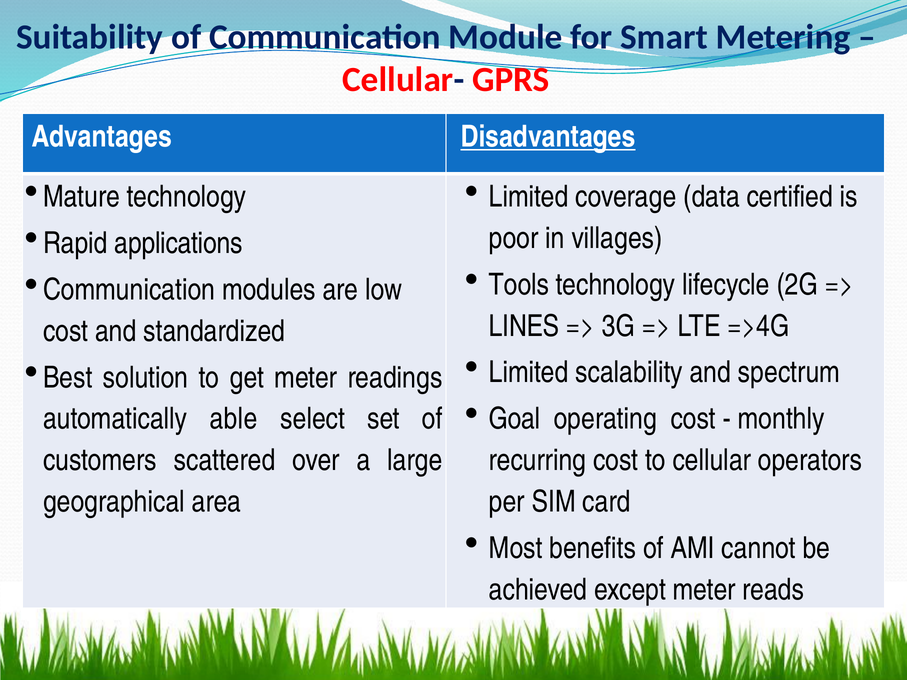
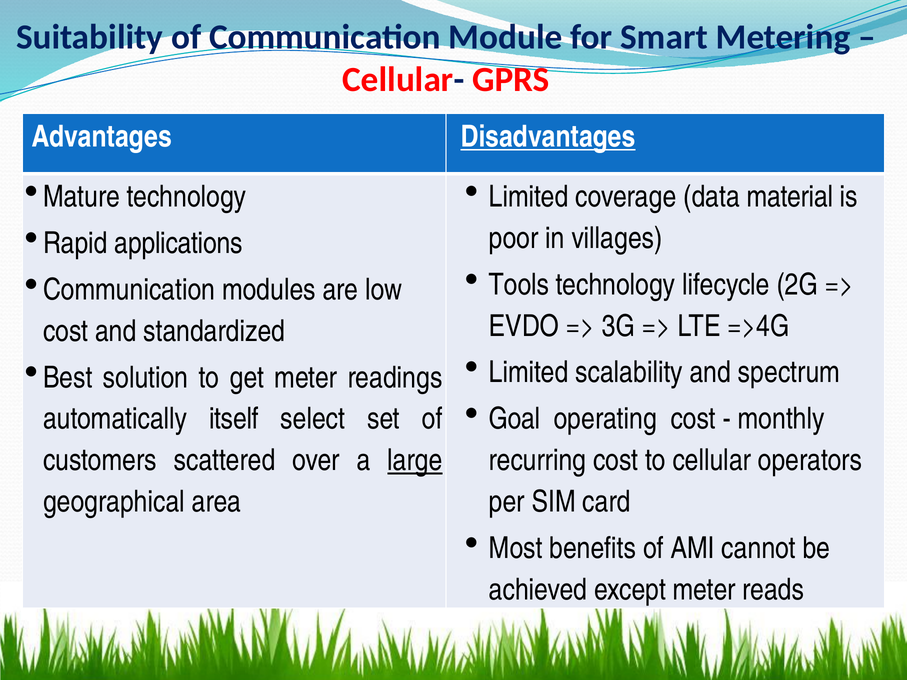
certified: certified -> material
LINES: LINES -> EVDO
able: able -> itself
large underline: none -> present
